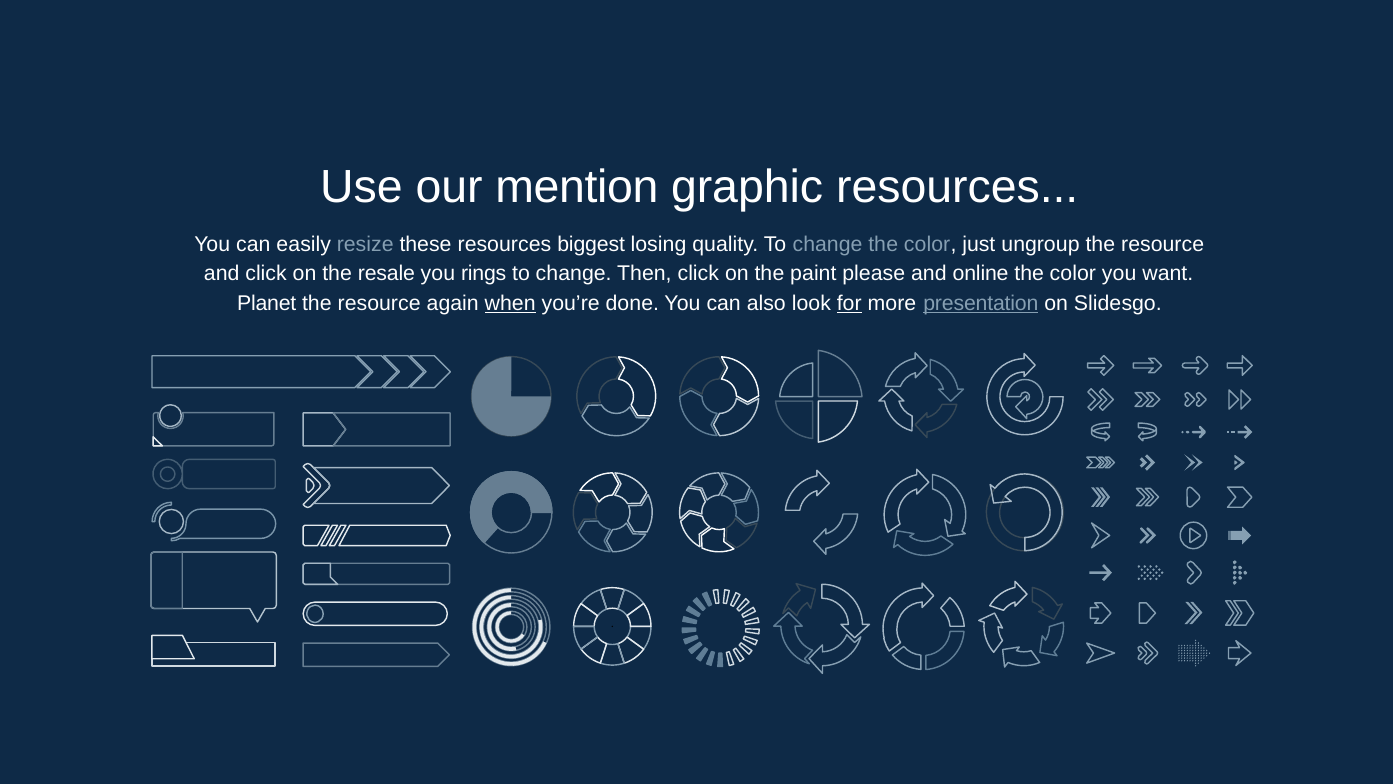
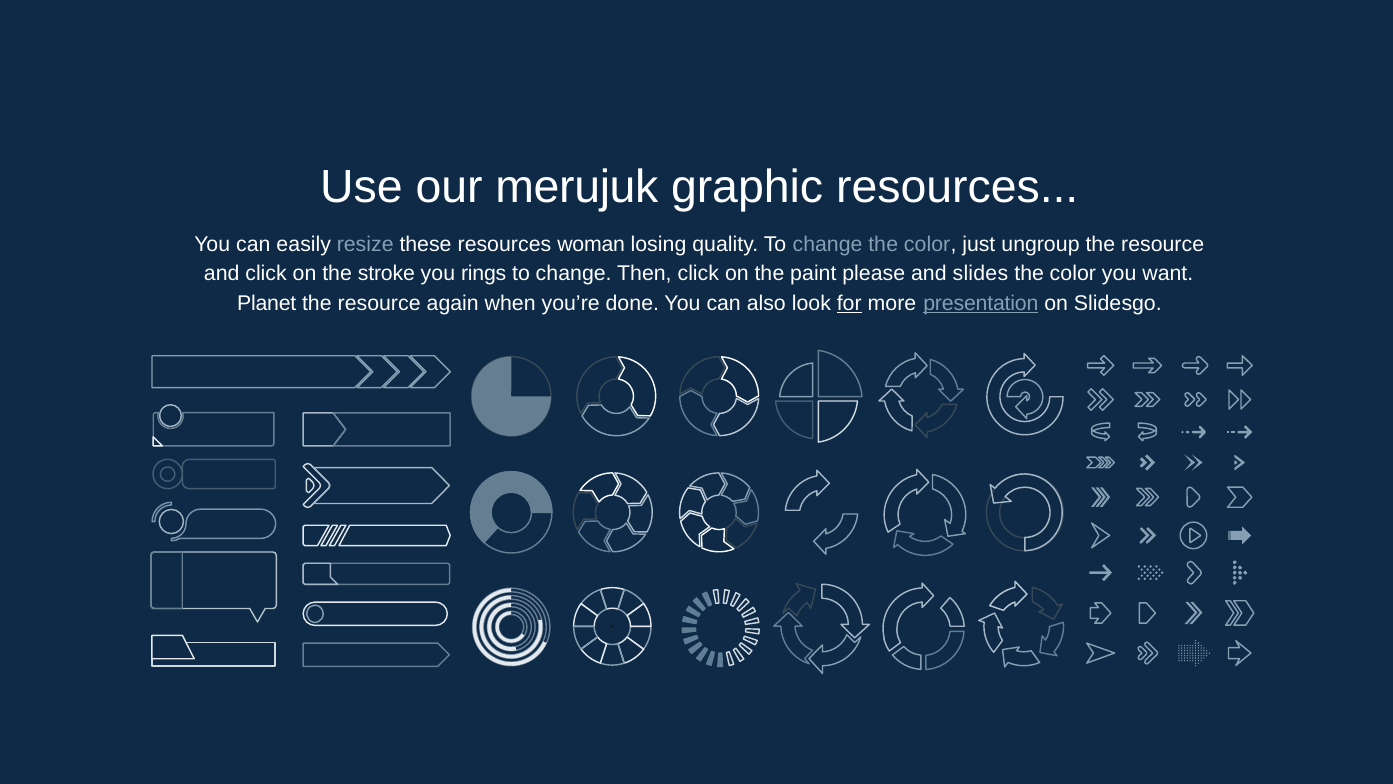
mention: mention -> merujuk
biggest: biggest -> woman
resale: resale -> stroke
online: online -> slides
when underline: present -> none
